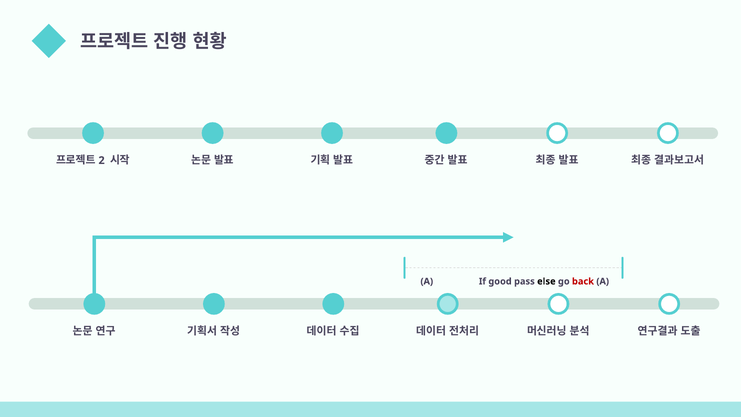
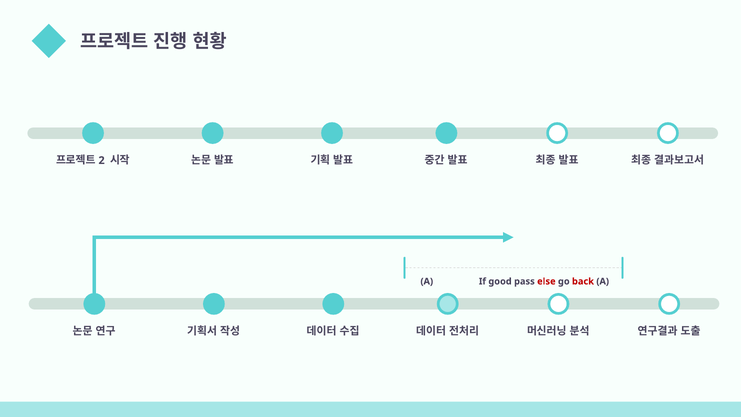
else colour: black -> red
